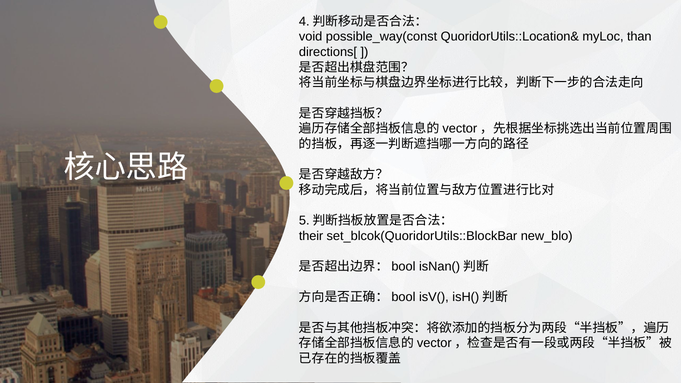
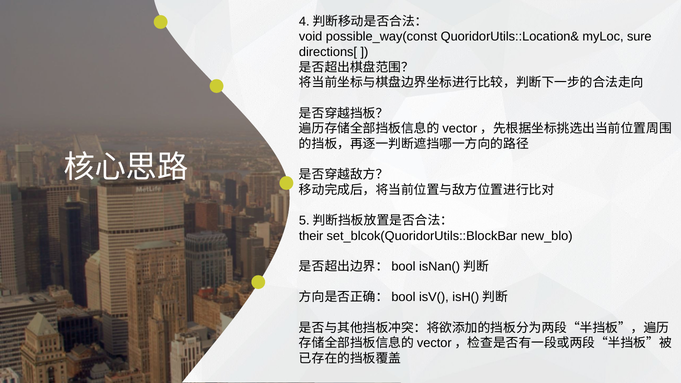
than: than -> sure
